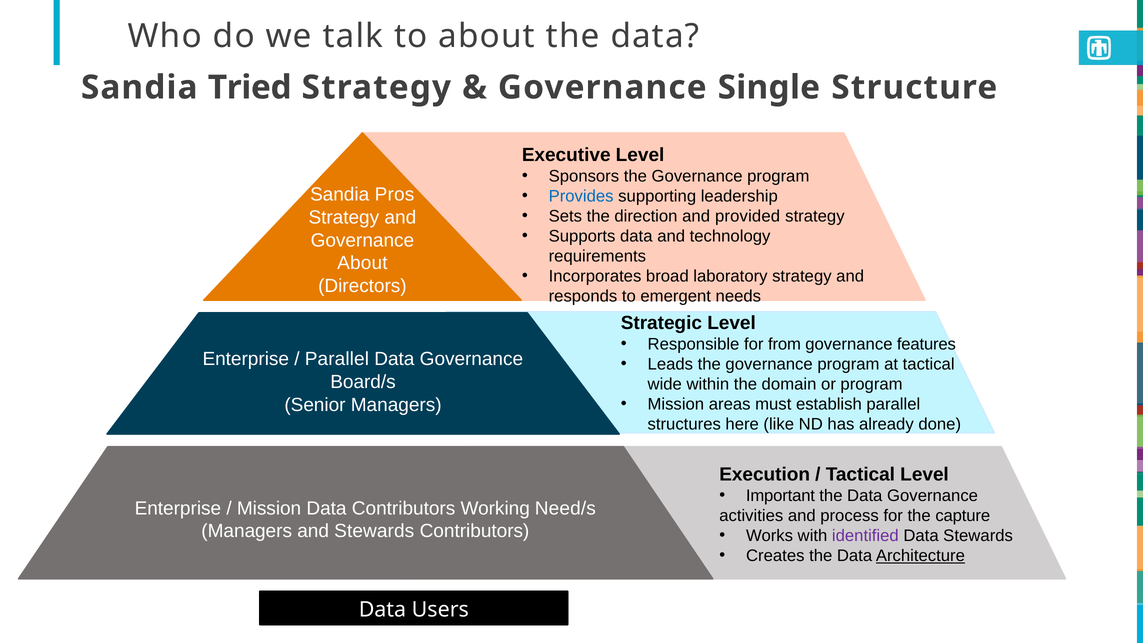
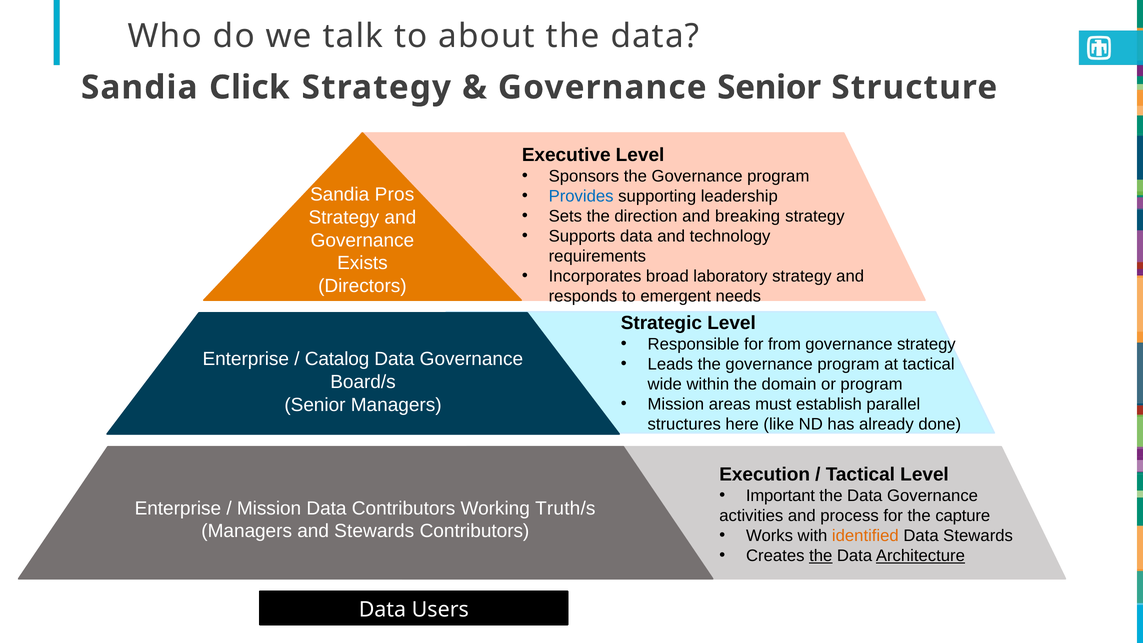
Tried: Tried -> Click
Governance Single: Single -> Senior
provided: provided -> breaking
About at (362, 263): About -> Exists
governance features: features -> strategy
Parallel at (337, 359): Parallel -> Catalog
Need/s: Need/s -> Truth/s
identified colour: purple -> orange
the at (821, 556) underline: none -> present
